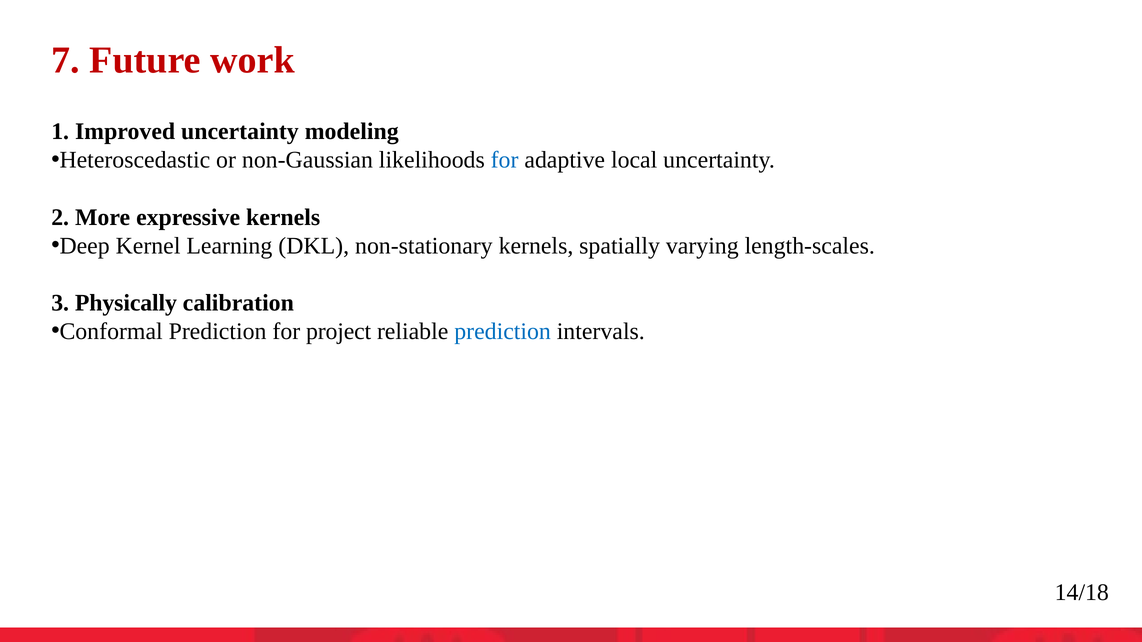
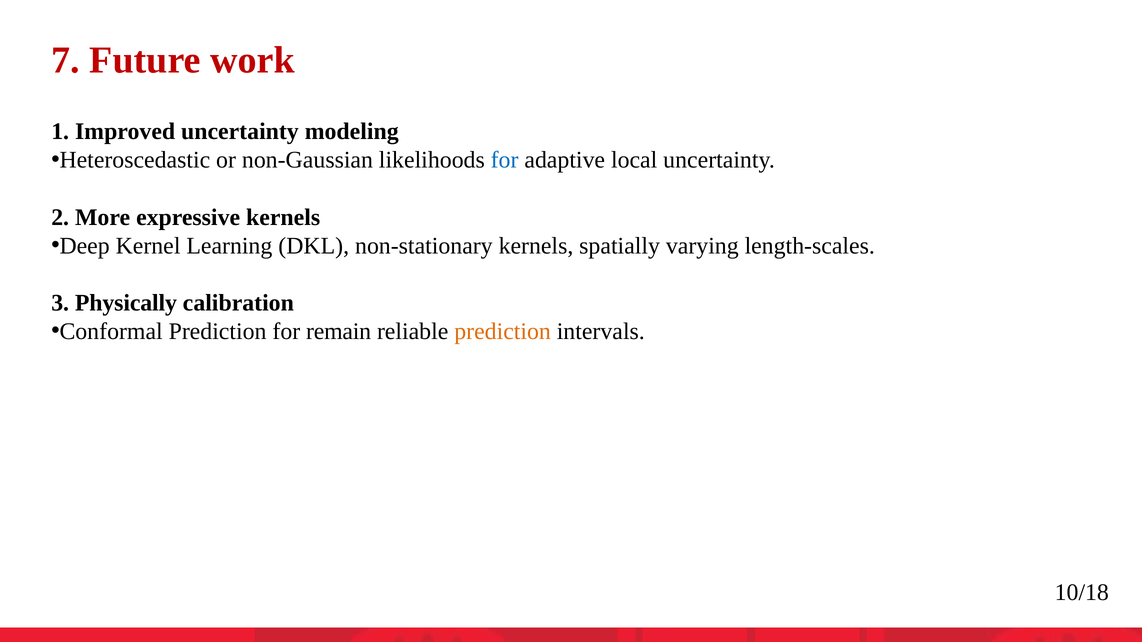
project: project -> remain
prediction at (503, 332) colour: blue -> orange
14/18: 14/18 -> 10/18
